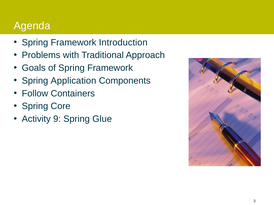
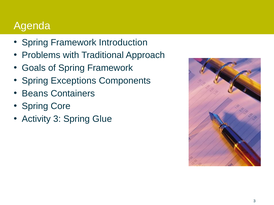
Application: Application -> Exceptions
Follow: Follow -> Beans
Activity 9: 9 -> 3
